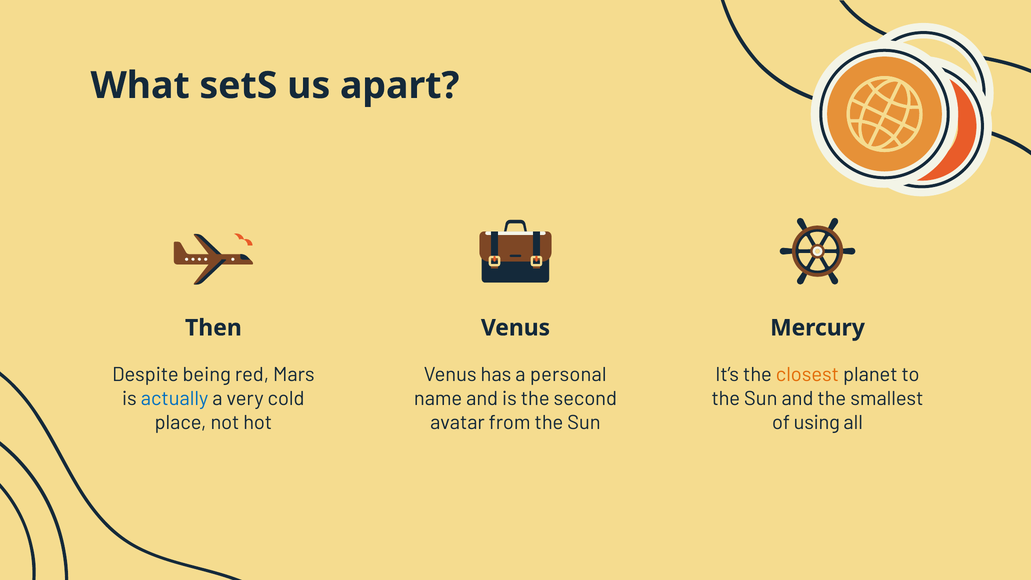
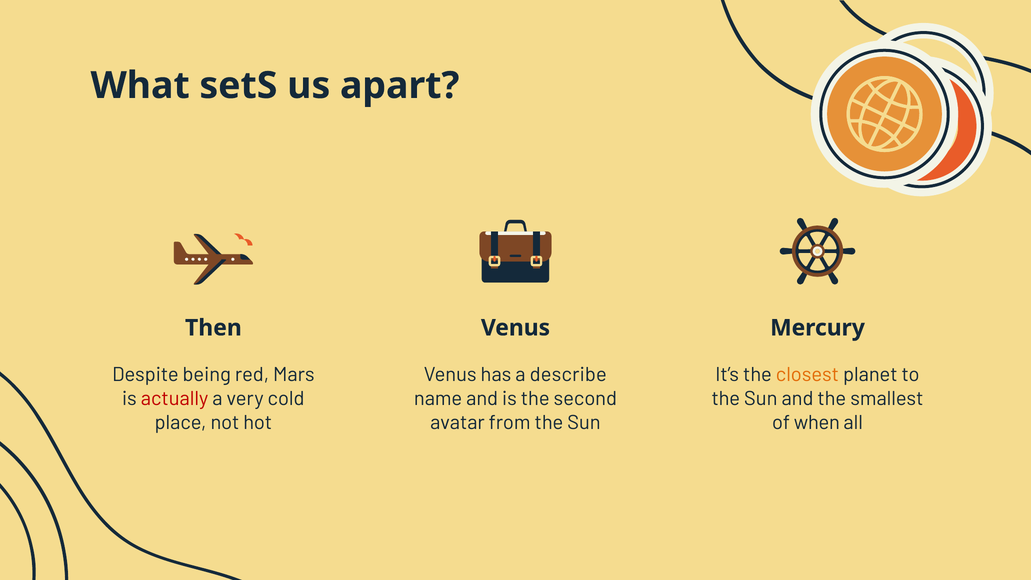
personal: personal -> describe
actually colour: blue -> red
using: using -> when
